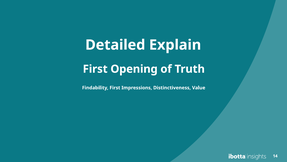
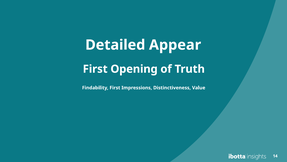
Explain: Explain -> Appear
